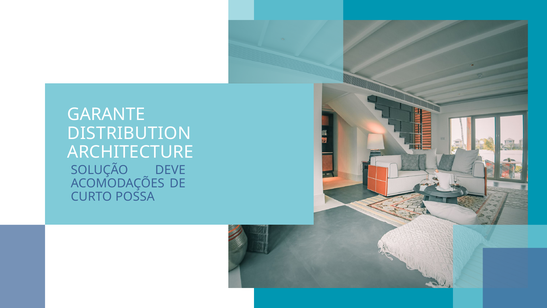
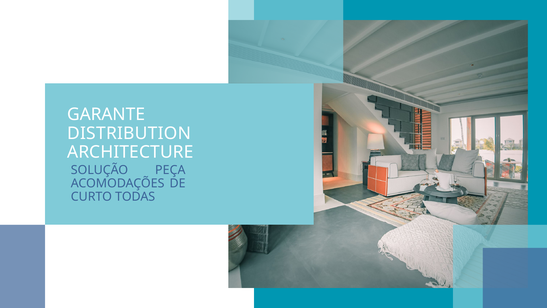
DEVE: DEVE -> PEÇA
POSSA: POSSA -> TODAS
